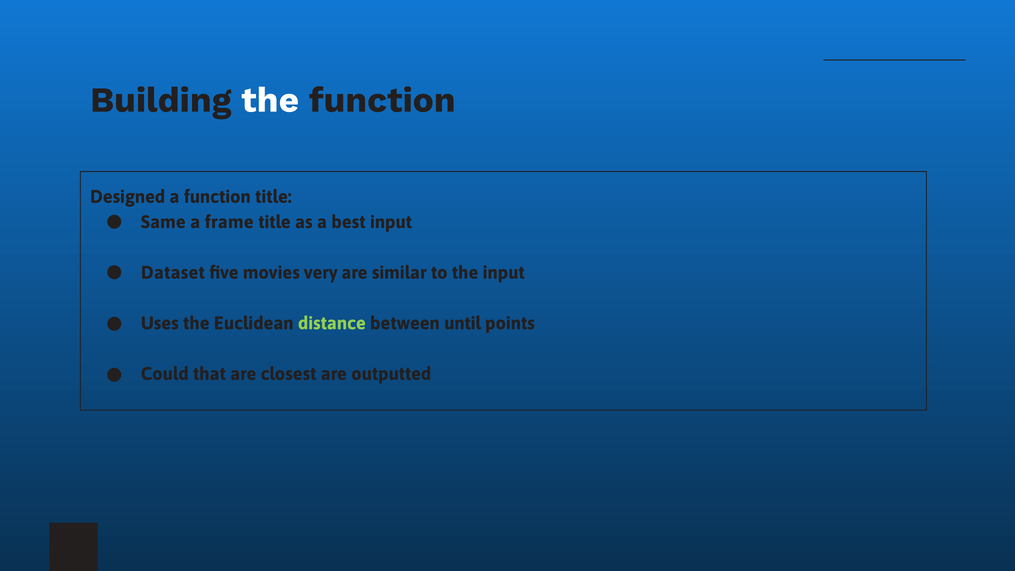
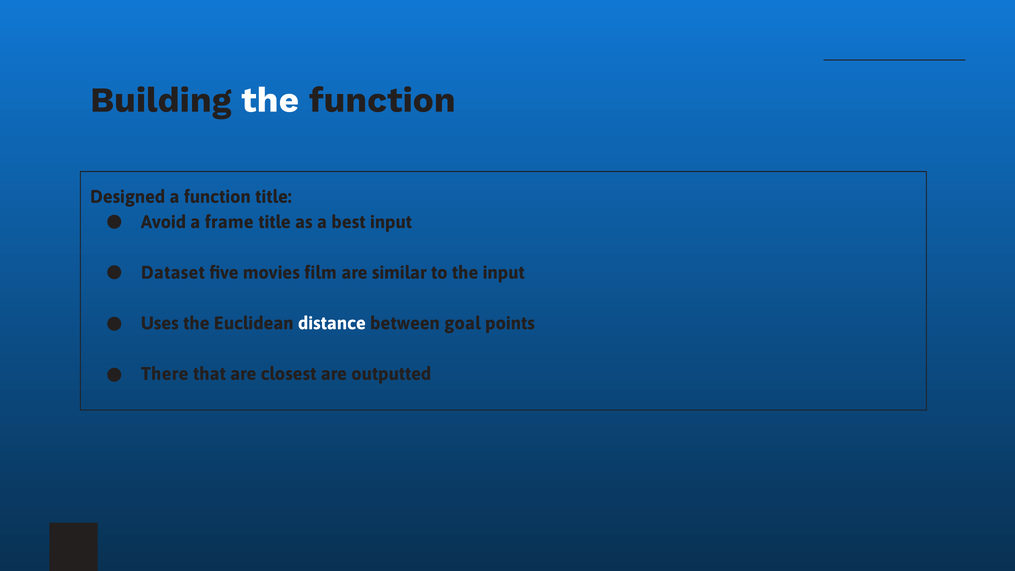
Same: Same -> Avoid
very: very -> film
distance colour: light green -> white
until: until -> goal
Could: Could -> There
